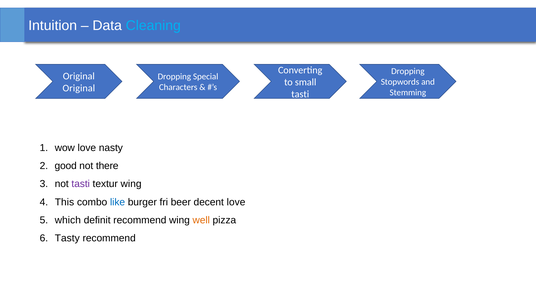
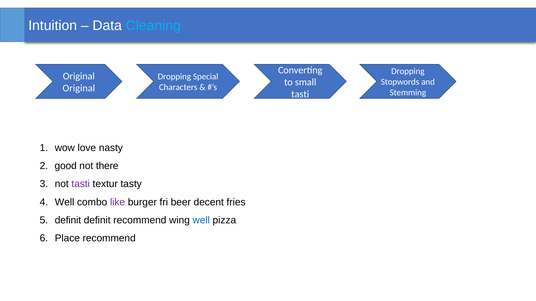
textur wing: wing -> tasty
This at (64, 202): This -> Well
like colour: blue -> purple
decent love: love -> fries
which at (68, 220): which -> definit
well at (201, 220) colour: orange -> blue
Tasty: Tasty -> Place
